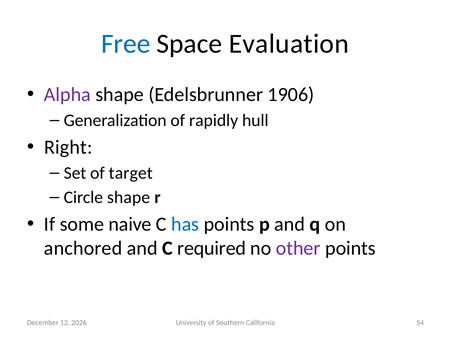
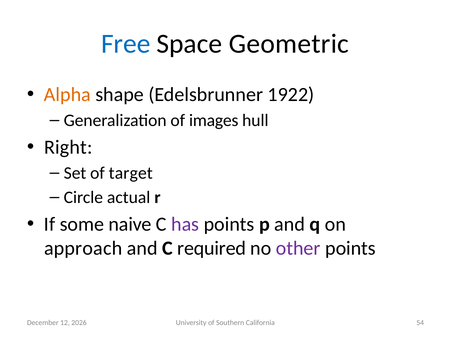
Evaluation: Evaluation -> Geometric
Alpha colour: purple -> orange
1906: 1906 -> 1922
rapidly: rapidly -> images
Circle shape: shape -> actual
has colour: blue -> purple
anchored: anchored -> approach
